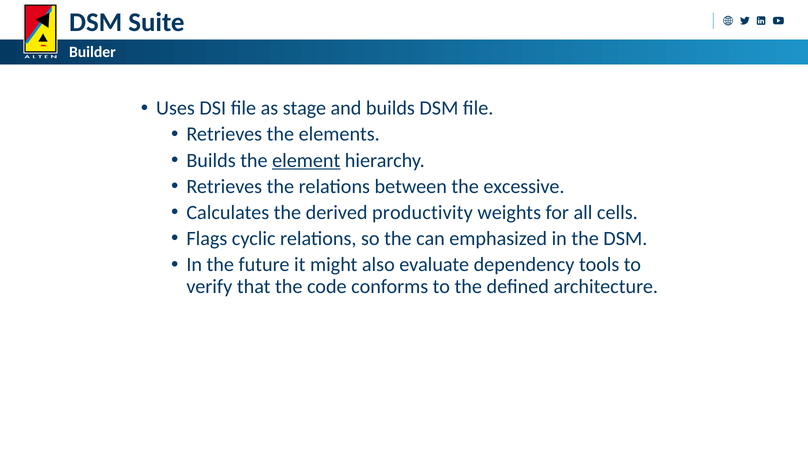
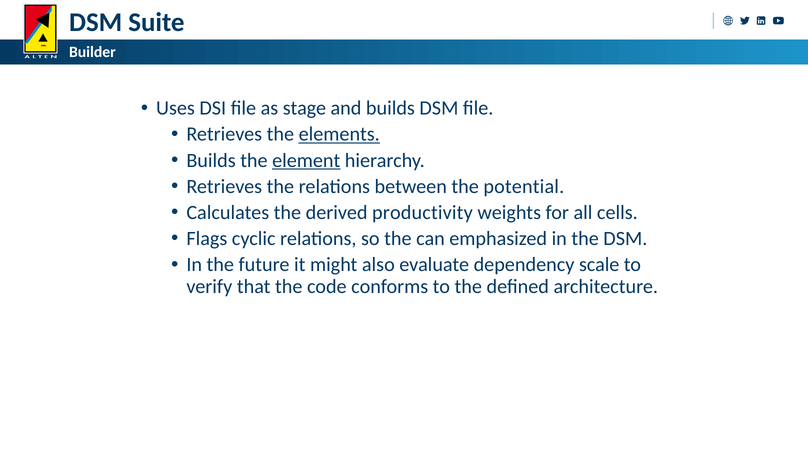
elements underline: none -> present
excessive: excessive -> potential
tools: tools -> scale
